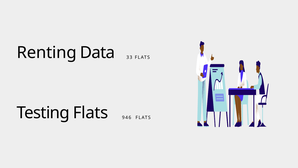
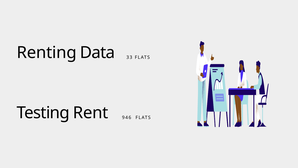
Testing Flats: Flats -> Rent
